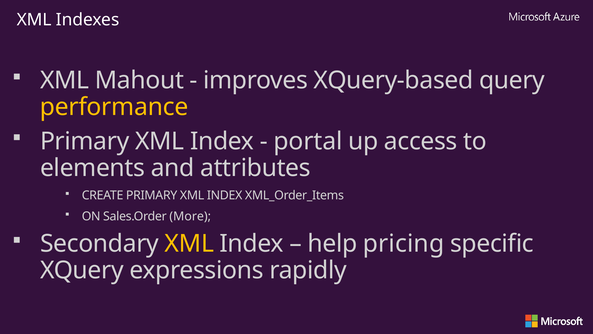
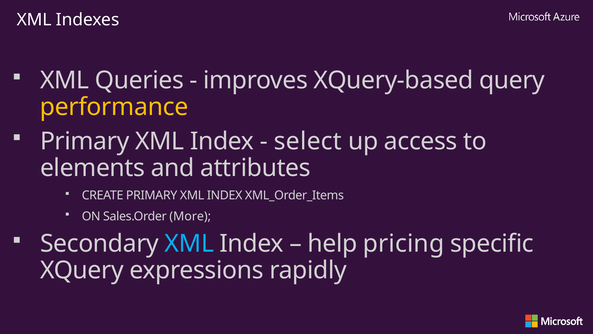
Mahout: Mahout -> Queries
portal: portal -> select
XML at (189, 243) colour: yellow -> light blue
